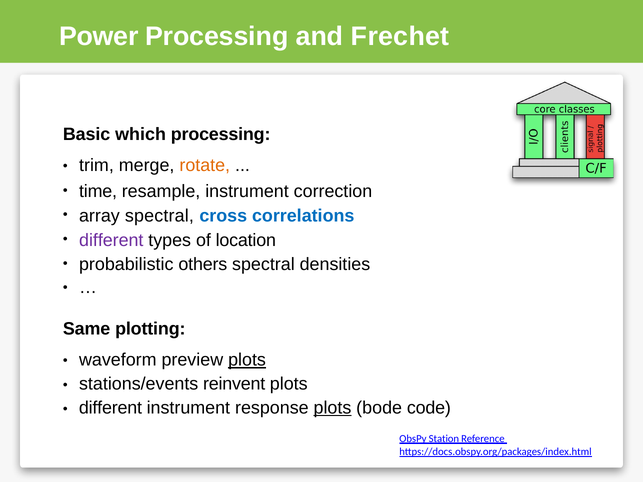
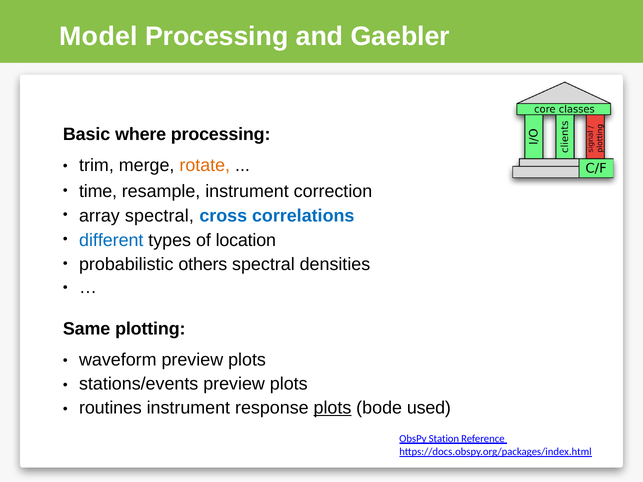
Power: Power -> Model
Frechet: Frechet -> Gaebler
which: which -> where
different at (111, 240) colour: purple -> blue
plots at (247, 360) underline: present -> none
stations/events reinvent: reinvent -> preview
different at (110, 408): different -> routines
code: code -> used
